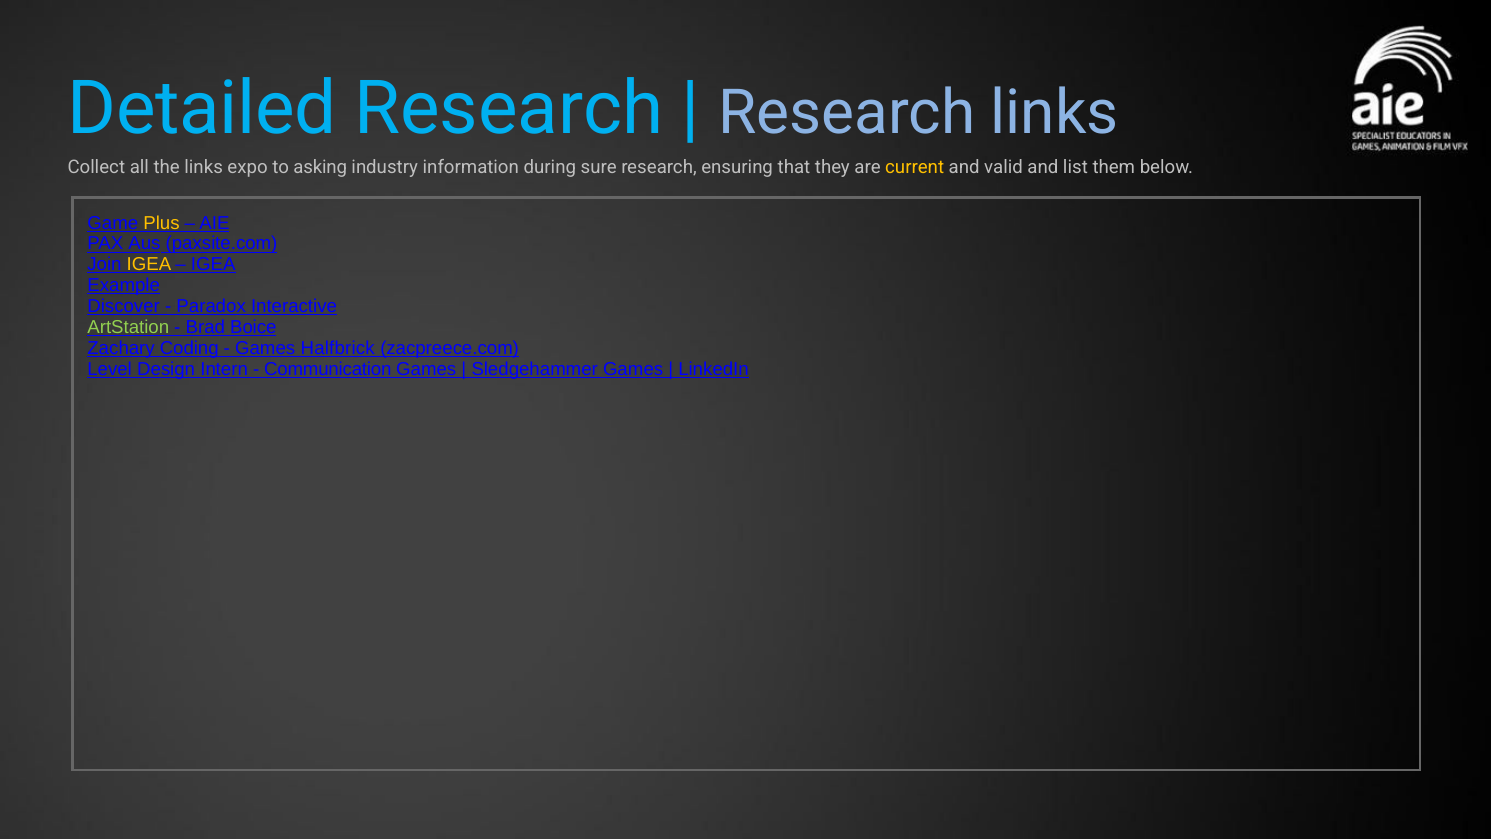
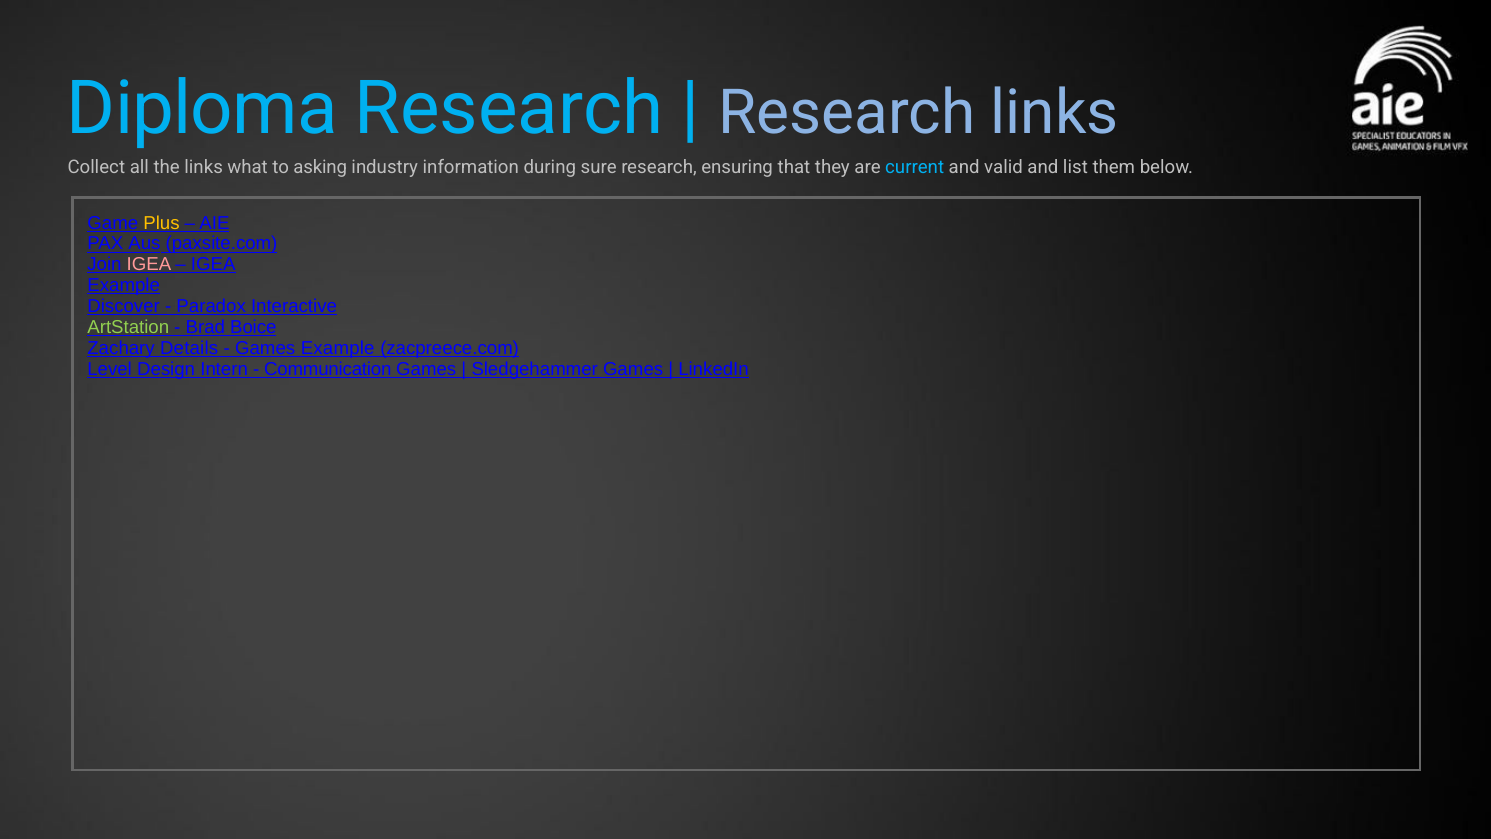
Detailed: Detailed -> Diploma
expo: expo -> what
current colour: yellow -> light blue
IGEA at (149, 265) colour: yellow -> pink
Coding: Coding -> Details
Games Halfbrick: Halfbrick -> Example
